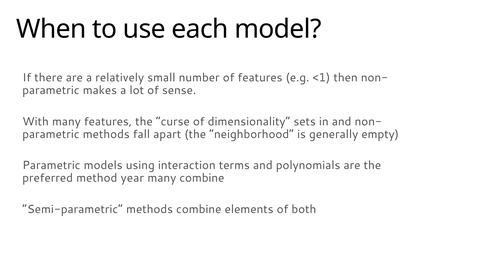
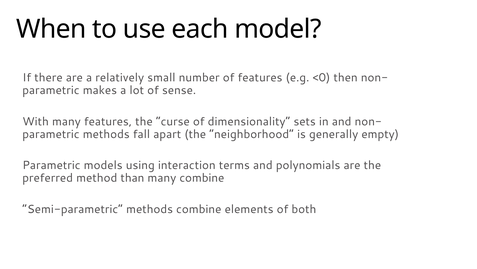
<1: <1 -> <0
year: year -> than
